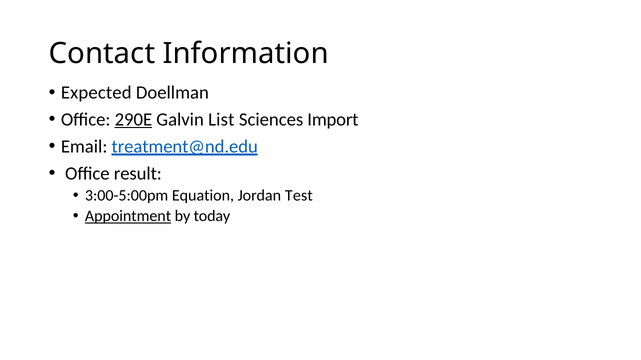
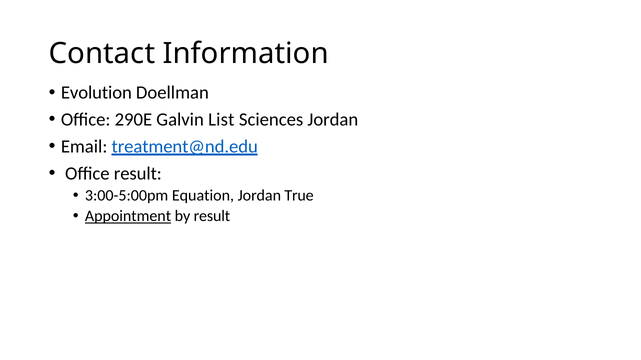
Expected: Expected -> Evolution
290E underline: present -> none
Sciences Import: Import -> Jordan
Test: Test -> True
by today: today -> result
